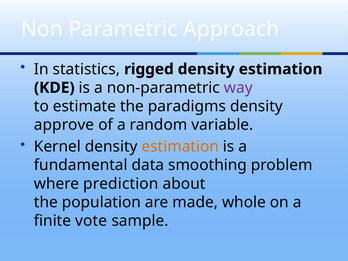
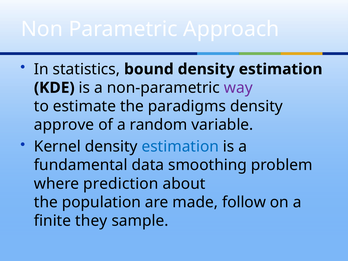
rigged: rigged -> bound
estimation at (180, 147) colour: orange -> blue
whole: whole -> follow
vote: vote -> they
